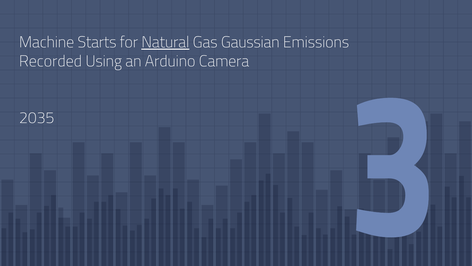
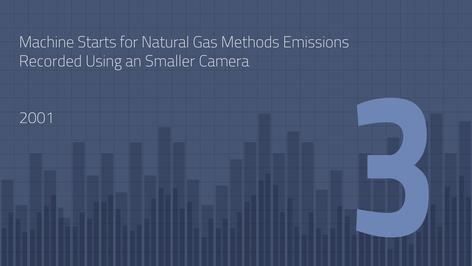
Natural underline: present -> none
Gaussian: Gaussian -> Methods
Arduino: Arduino -> Smaller
2035: 2035 -> 2001
